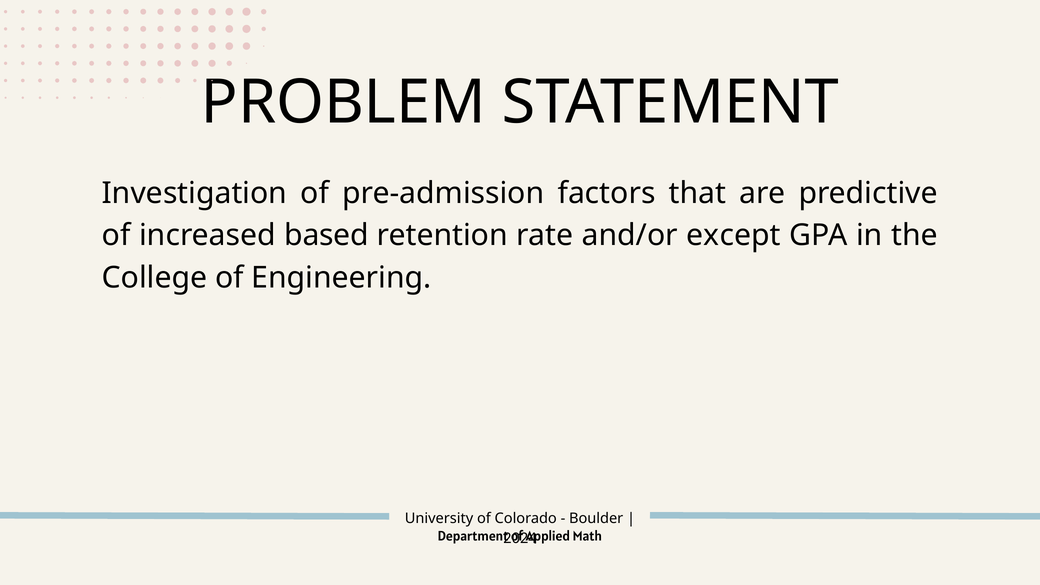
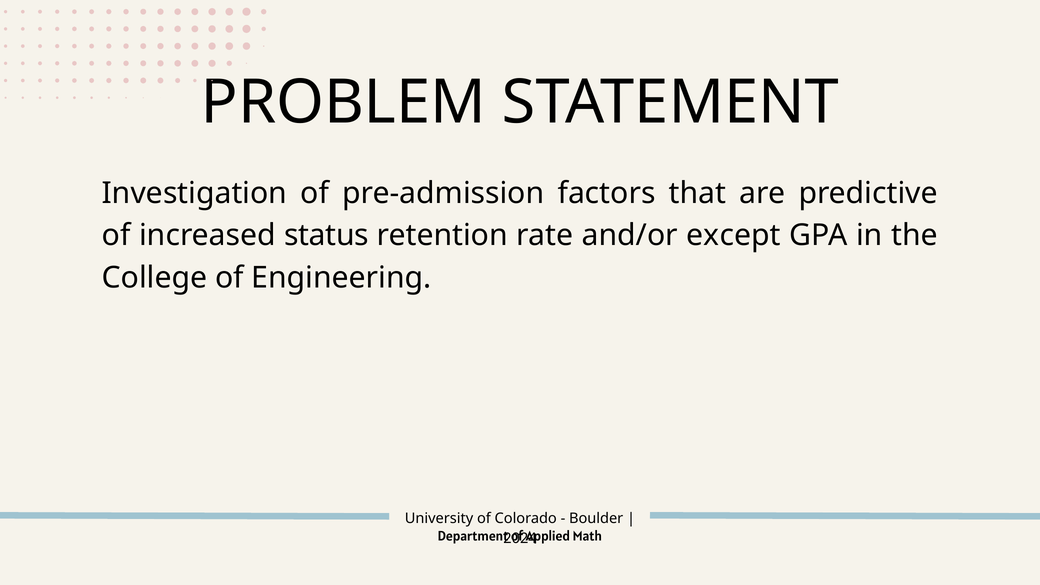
based: based -> status
